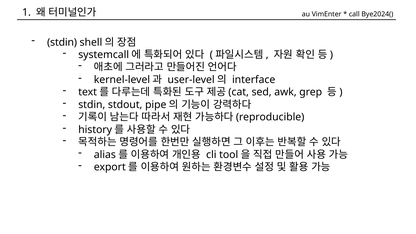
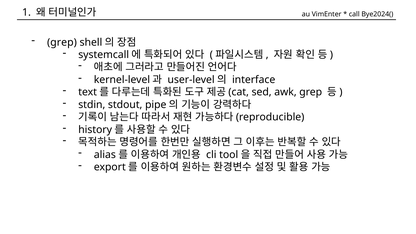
stdin at (62, 42): stdin -> grep
